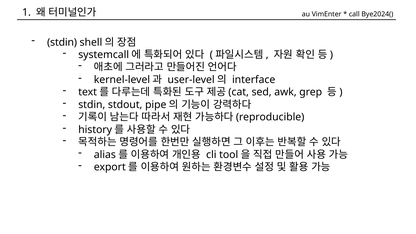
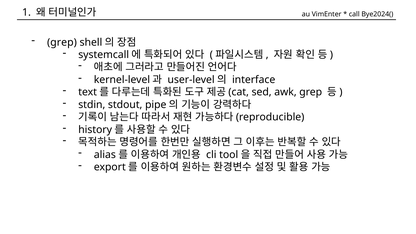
stdin at (62, 42): stdin -> grep
